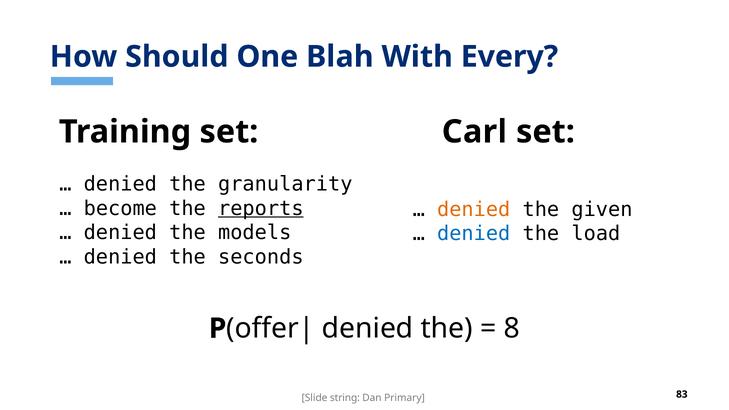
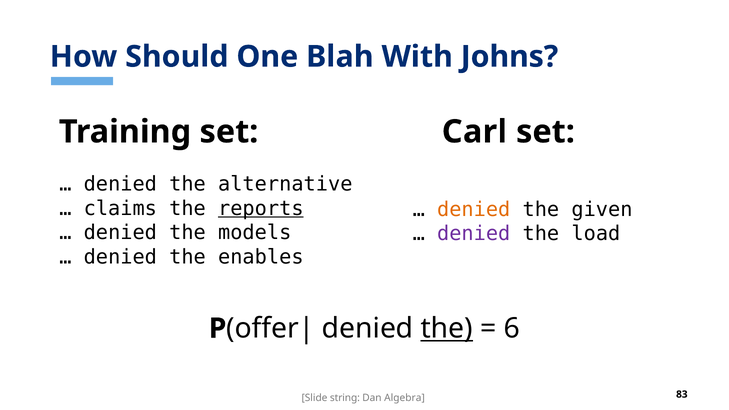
Every: Every -> Johns
granularity: granularity -> alternative
become: become -> claims
denied at (474, 234) colour: blue -> purple
seconds: seconds -> enables
the at (447, 328) underline: none -> present
8: 8 -> 6
Primary: Primary -> Algebra
